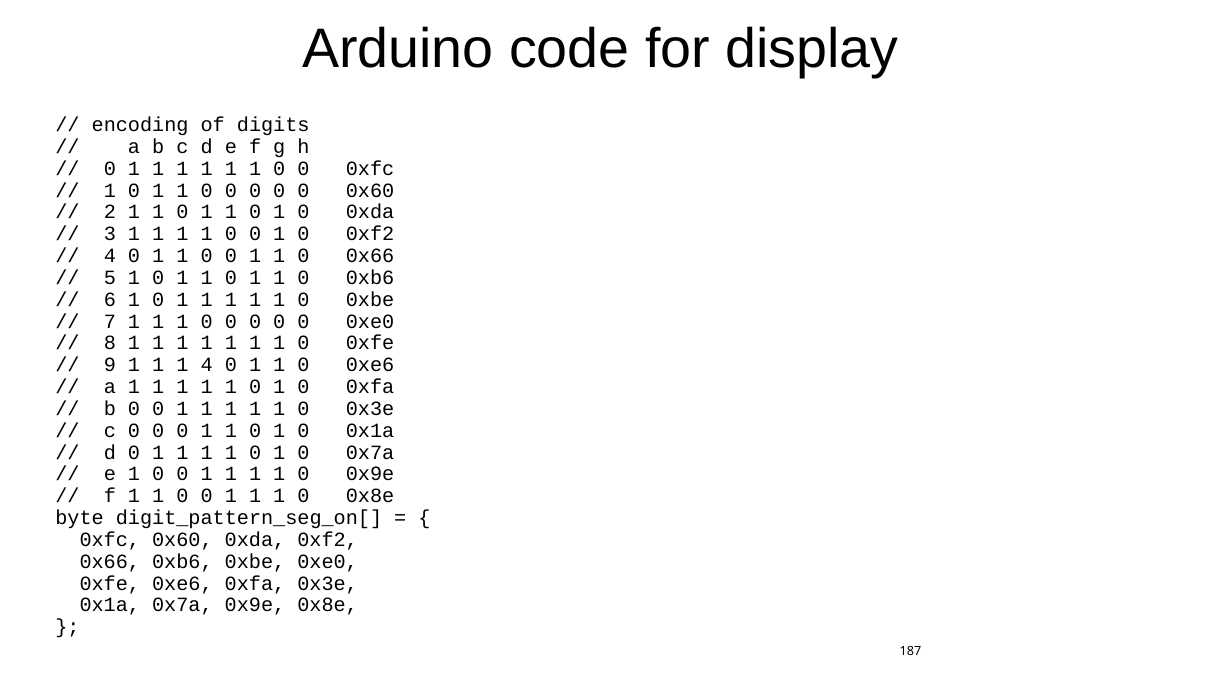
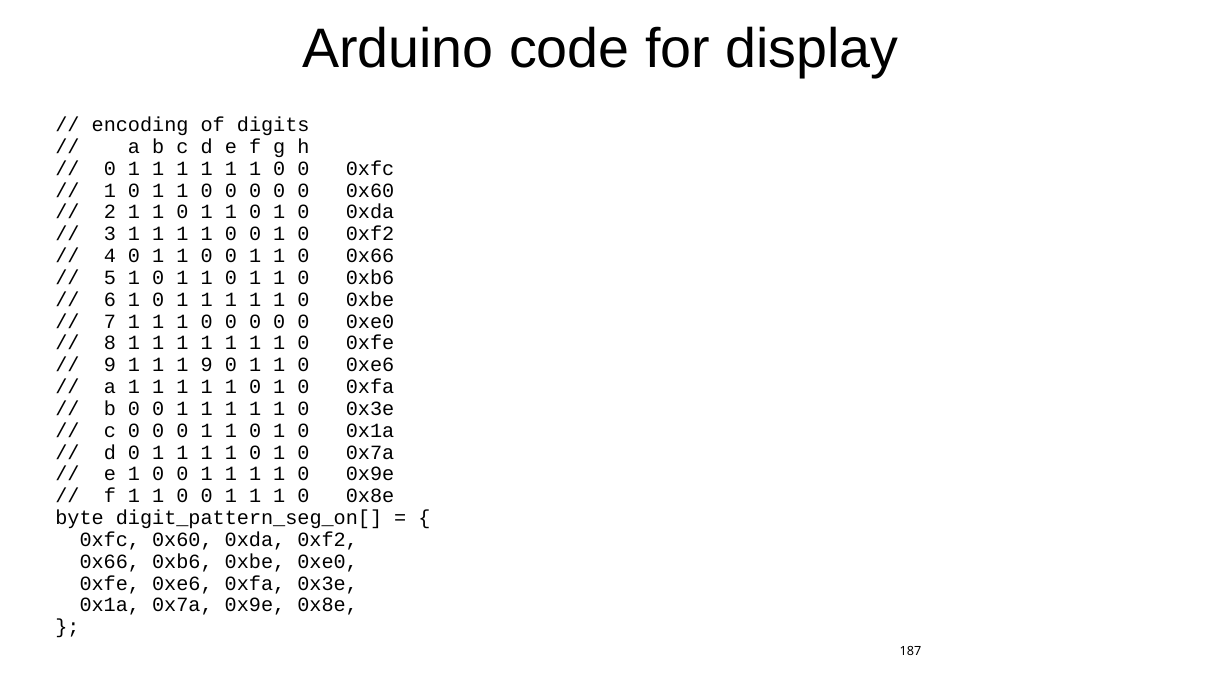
1 4: 4 -> 9
